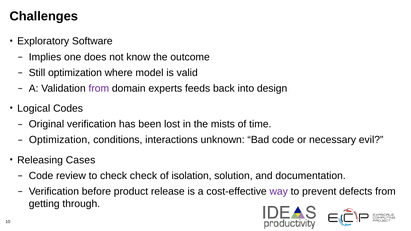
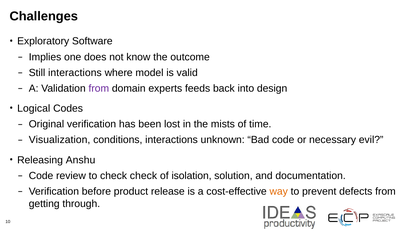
Still optimization: optimization -> interactions
Optimization at (60, 140): Optimization -> Visualization
Cases: Cases -> Anshu
way colour: purple -> orange
